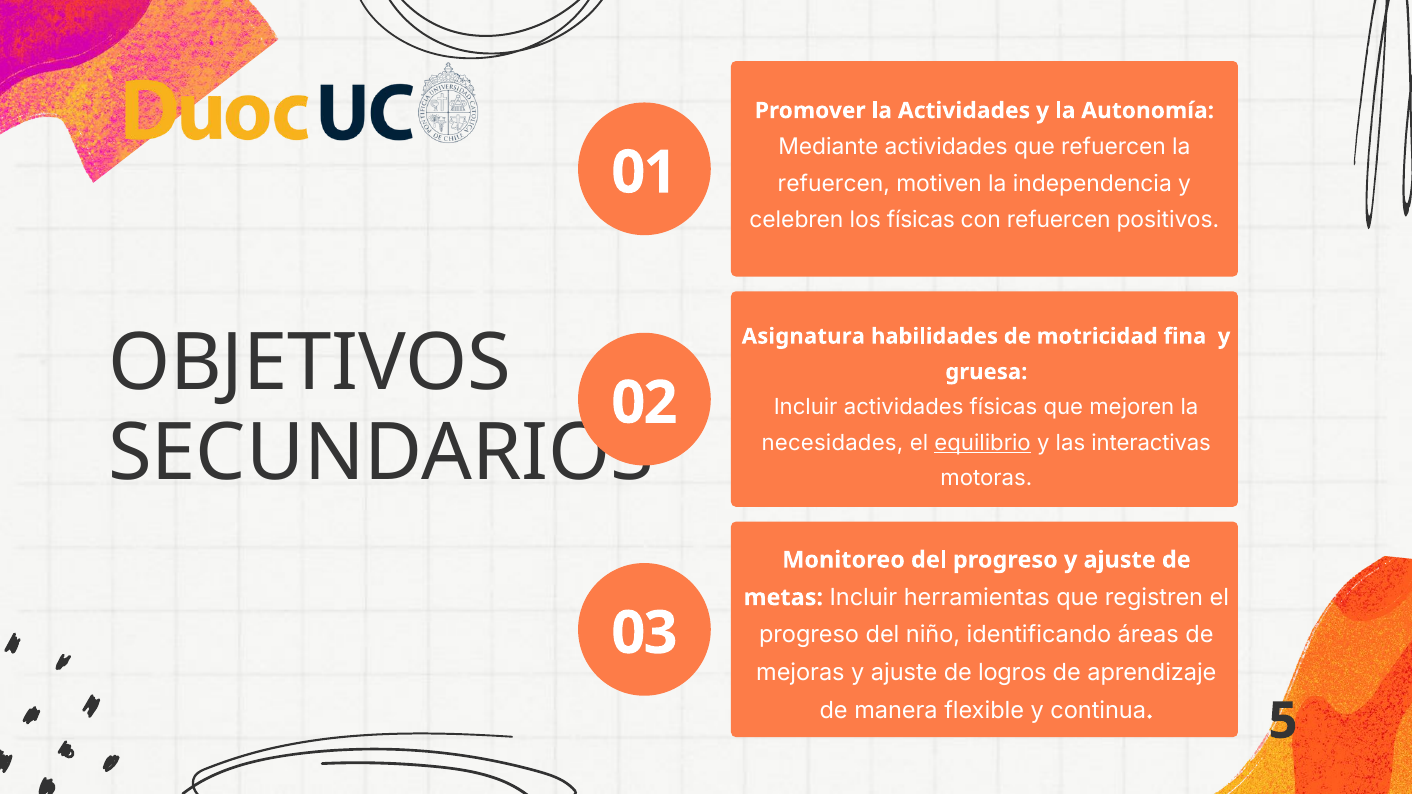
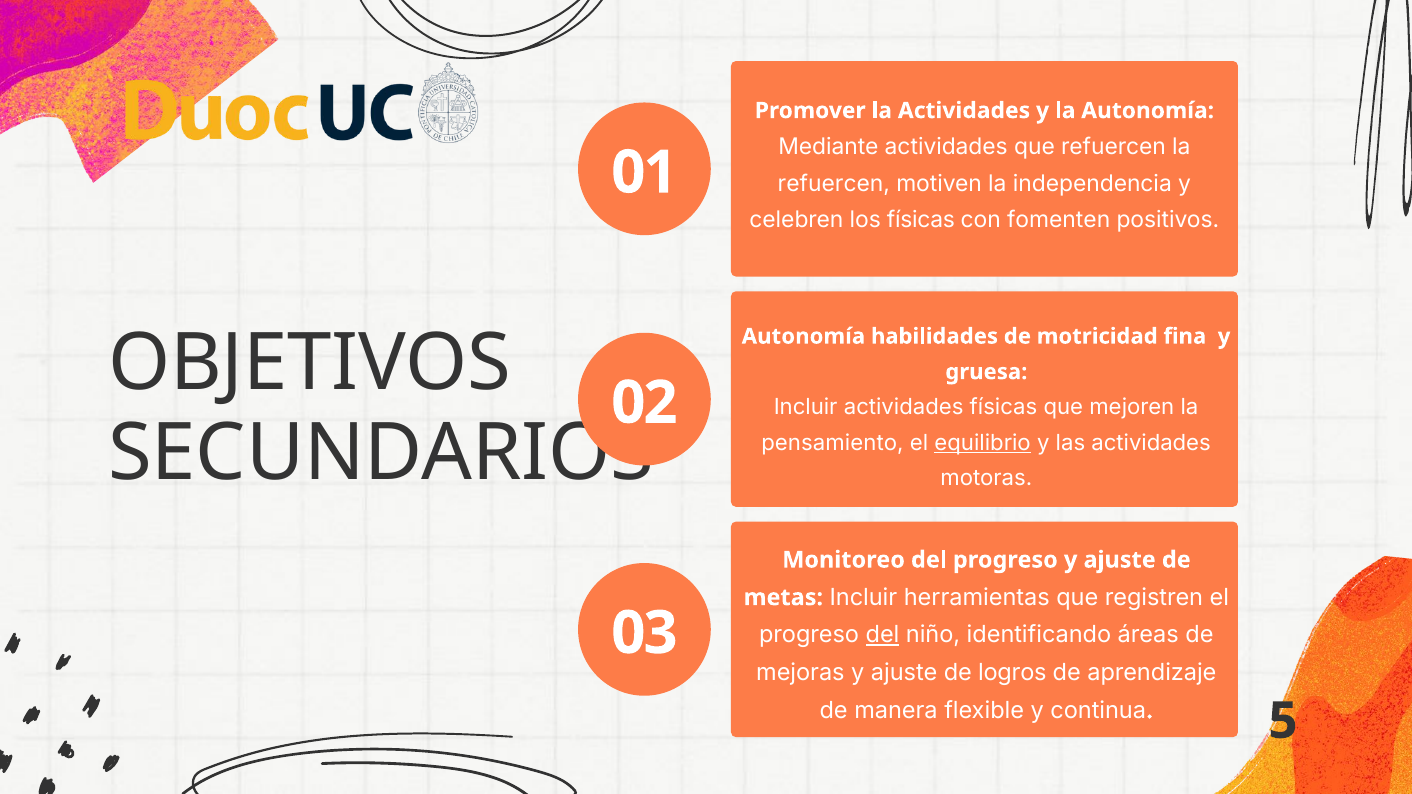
con refuercen: refuercen -> fomenten
Asignatura at (803, 336): Asignatura -> Autonomía
necesidades: necesidades -> pensamiento
las interactivas: interactivas -> actividades
del at (883, 635) underline: none -> present
